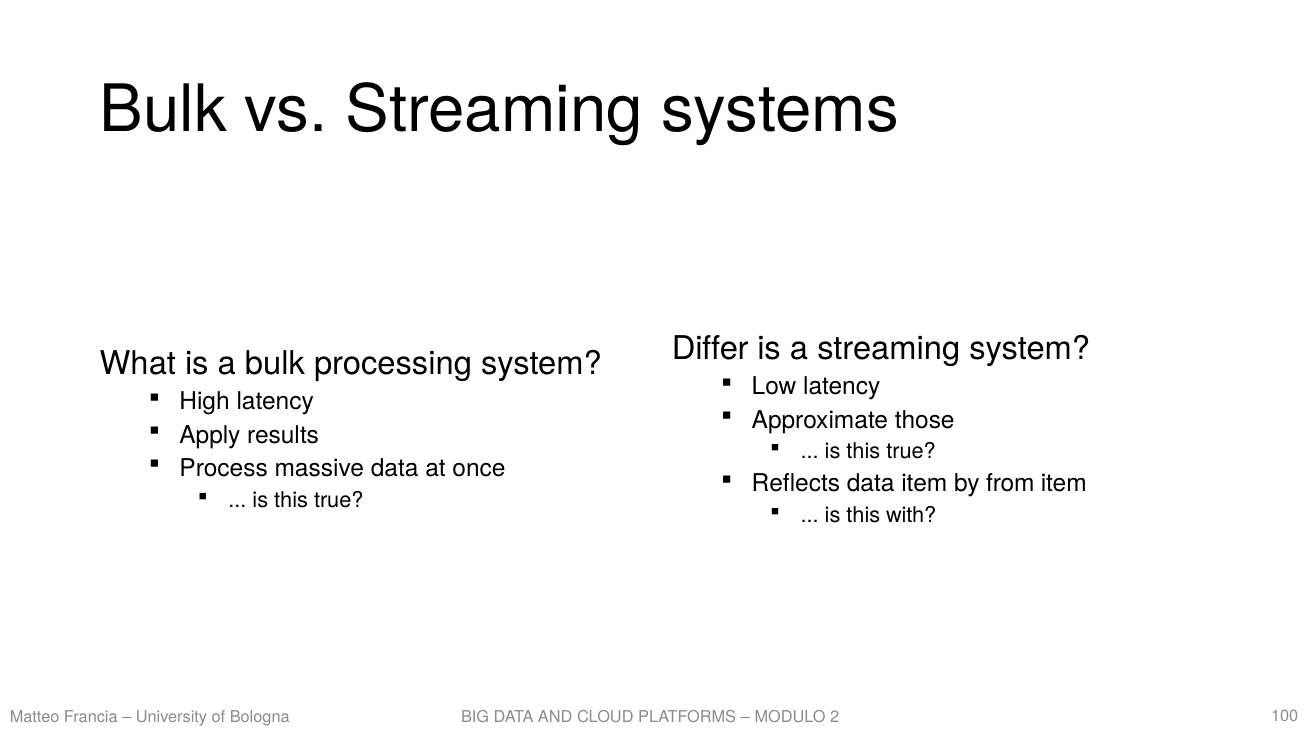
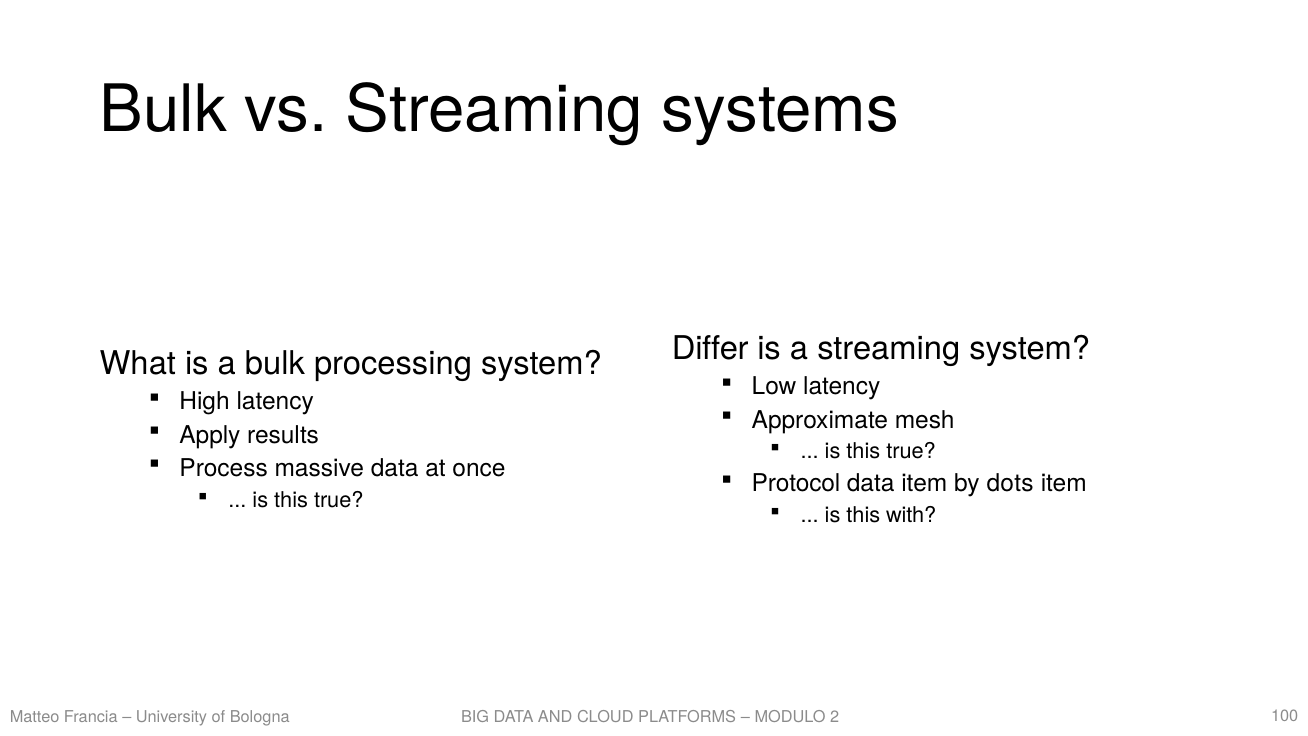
those: those -> mesh
Reflects: Reflects -> Protocol
from: from -> dots
